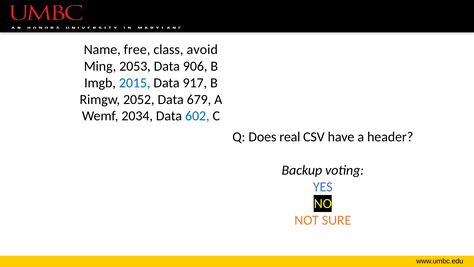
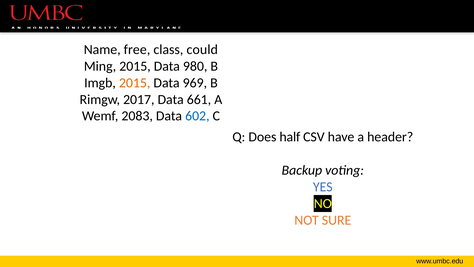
avoid: avoid -> could
Ming 2053: 2053 -> 2015
906: 906 -> 980
2015 at (135, 83) colour: blue -> orange
917: 917 -> 969
2052: 2052 -> 2017
679: 679 -> 661
2034: 2034 -> 2083
real: real -> half
